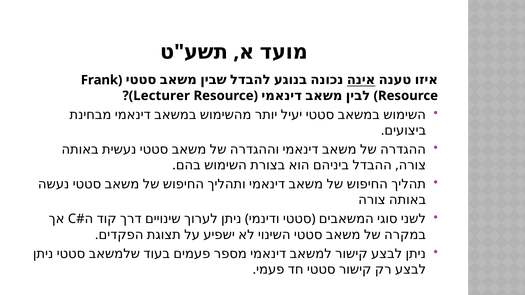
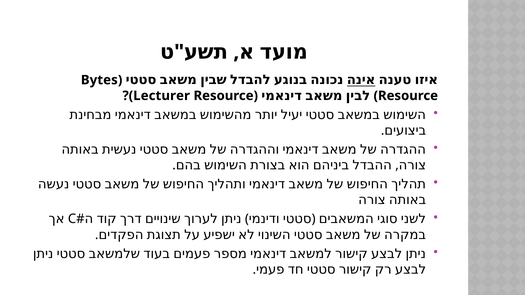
Frank: Frank -> Bytes
